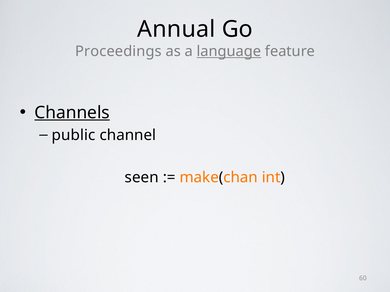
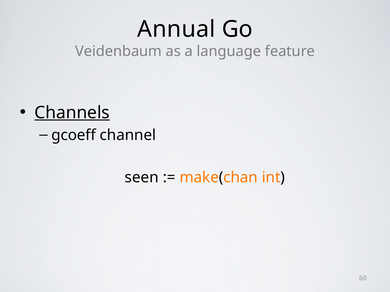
Proceedings: Proceedings -> Veidenbaum
language underline: present -> none
public: public -> gcoeff
